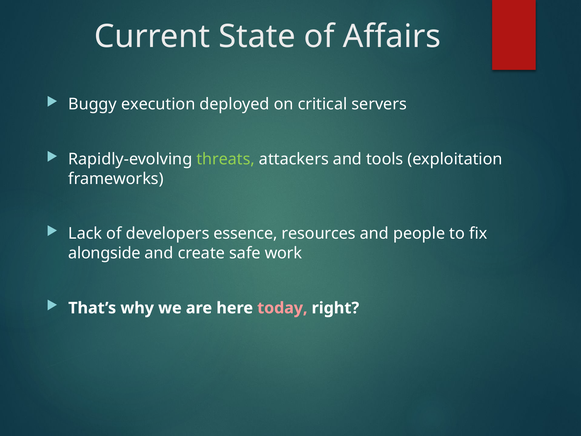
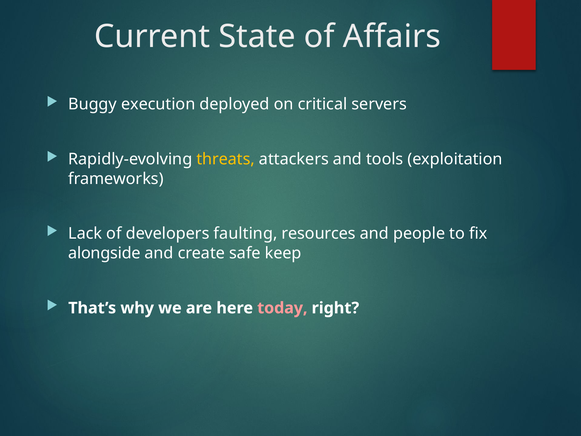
threats colour: light green -> yellow
essence: essence -> faulting
work: work -> keep
